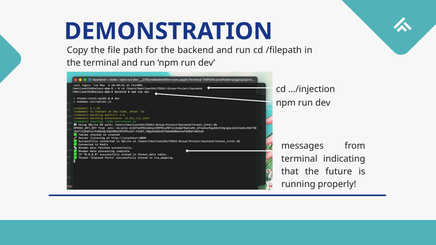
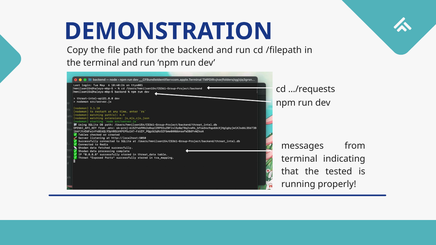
.../injection: .../injection -> .../requests
future: future -> tested
